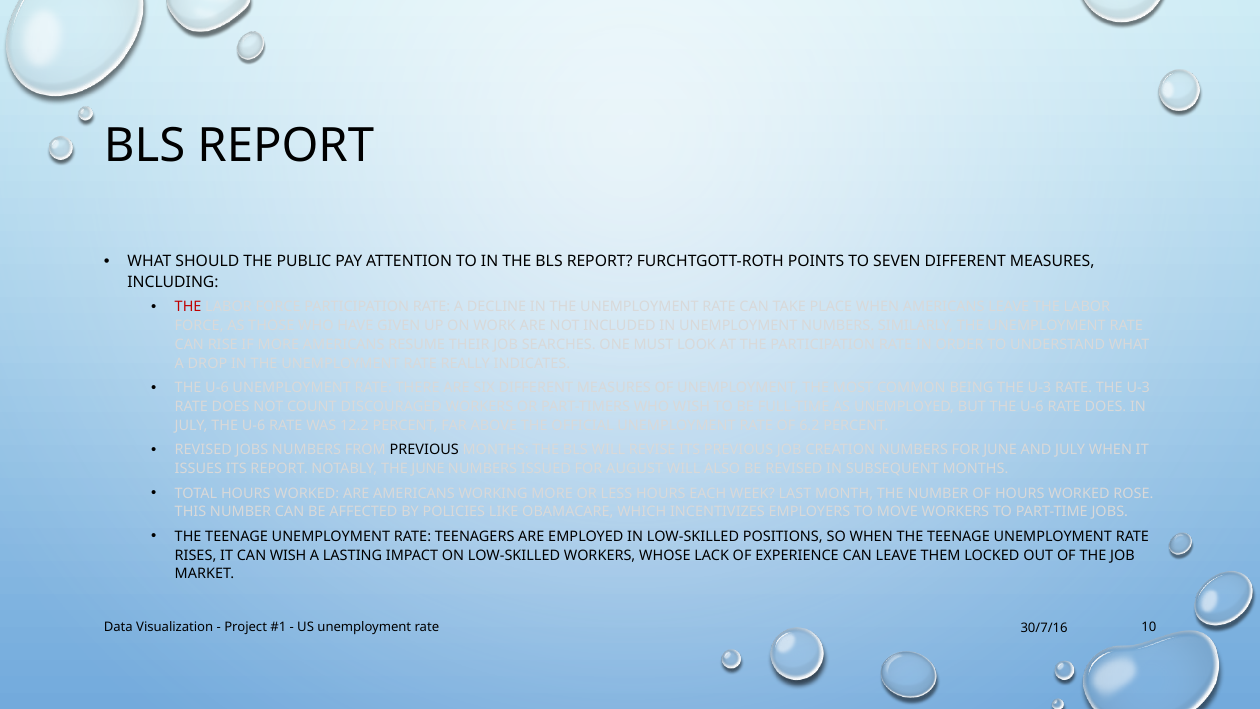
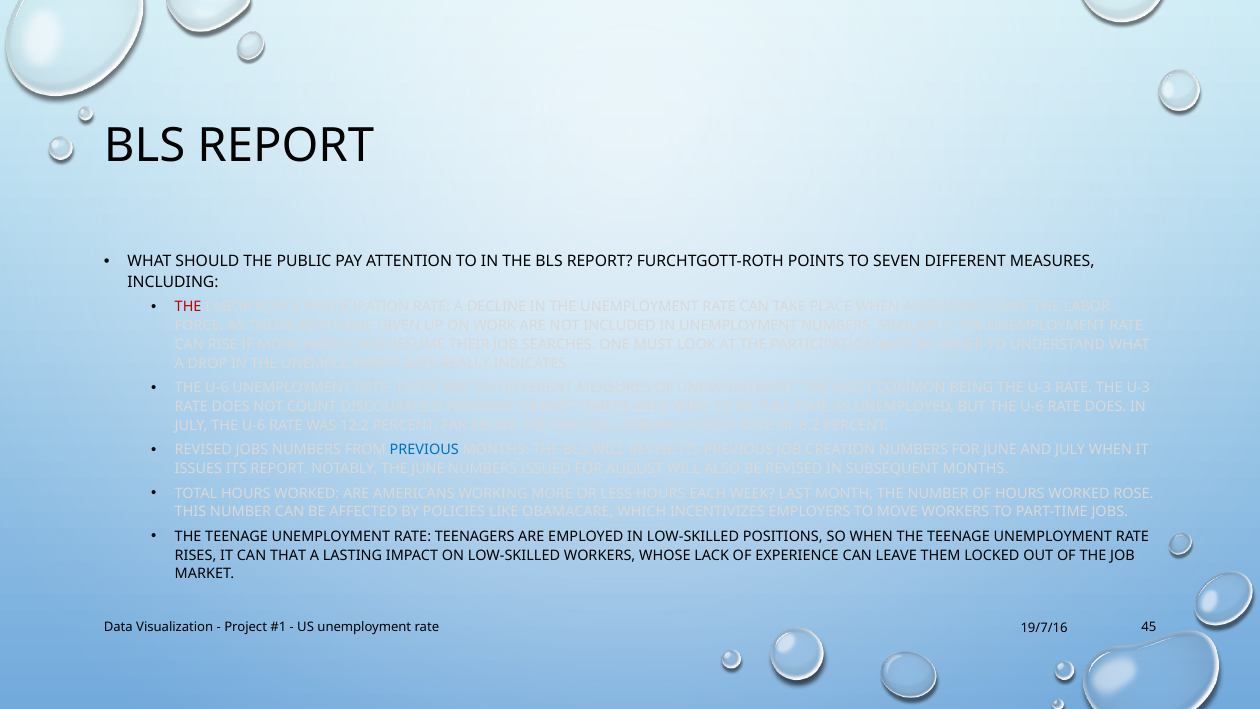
PREVIOUS at (424, 450) colour: black -> blue
CAN WISH: WISH -> THAT
10: 10 -> 45
30/7/16: 30/7/16 -> 19/7/16
